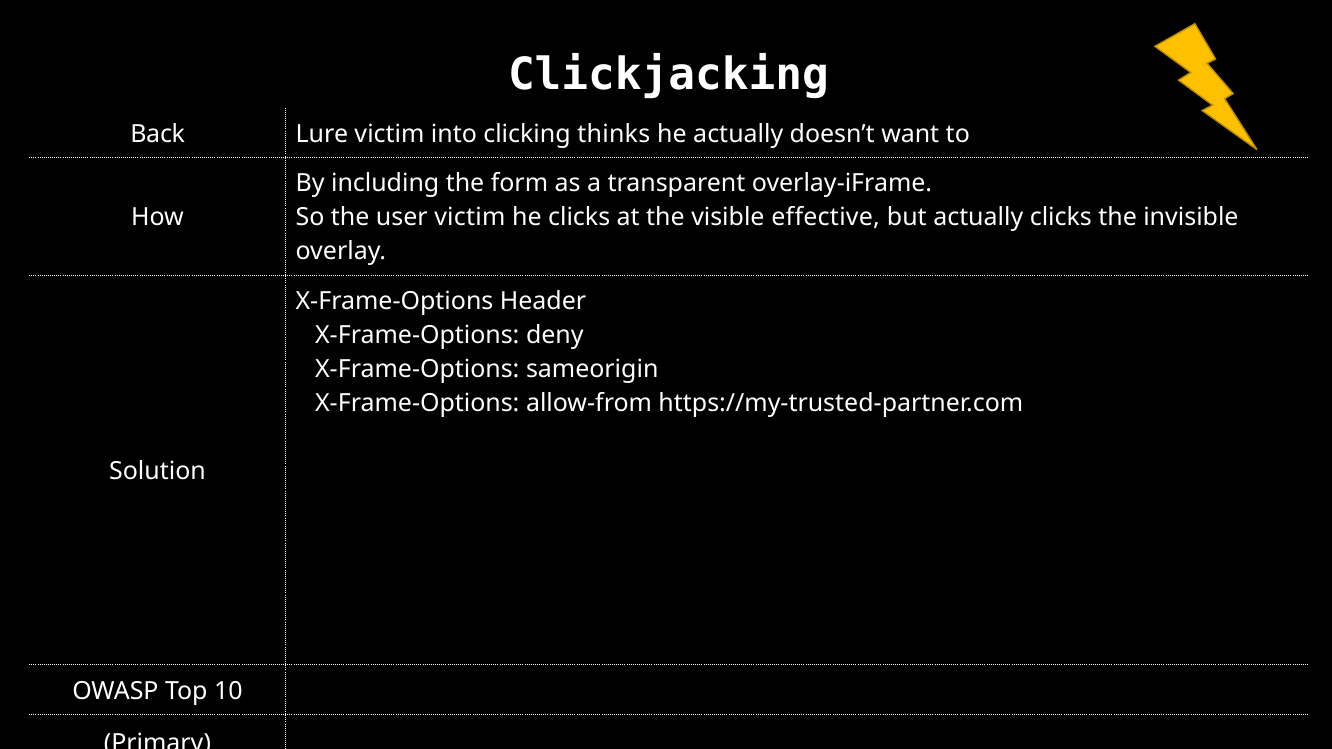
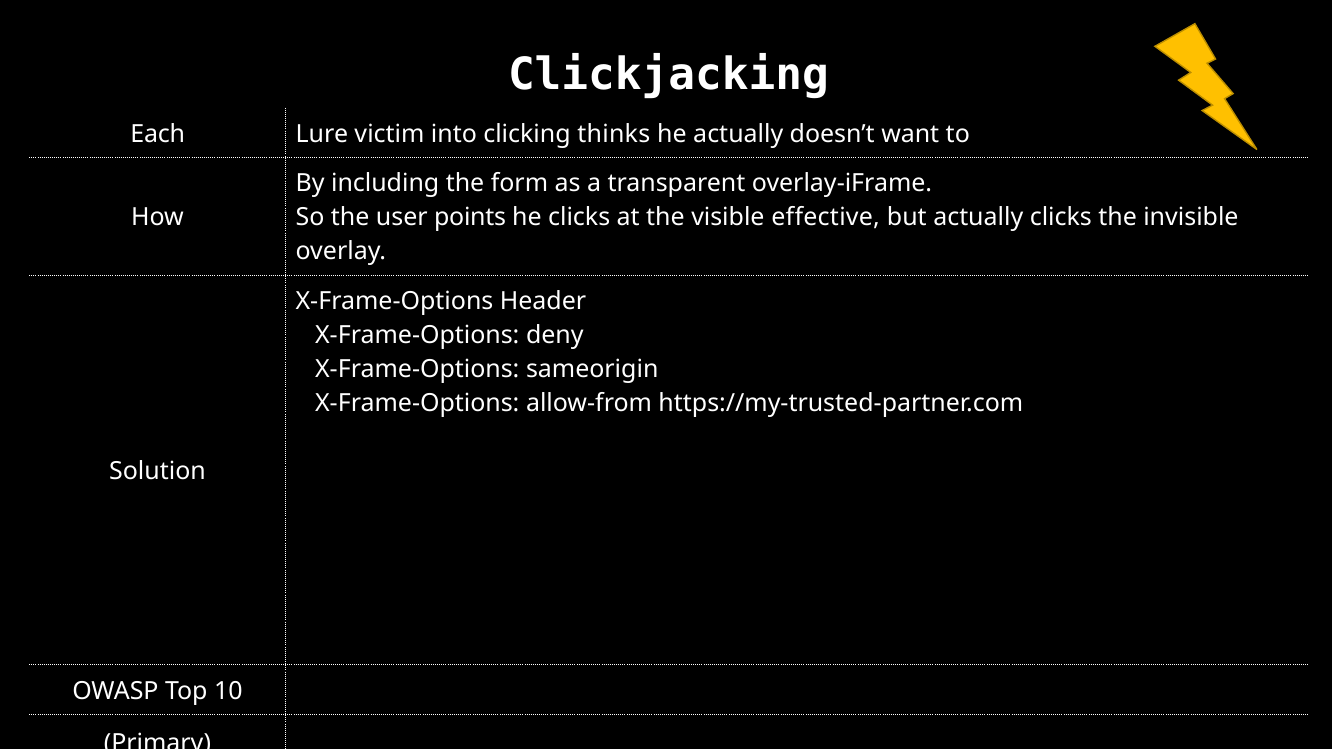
Back: Back -> Each
user victim: victim -> points
